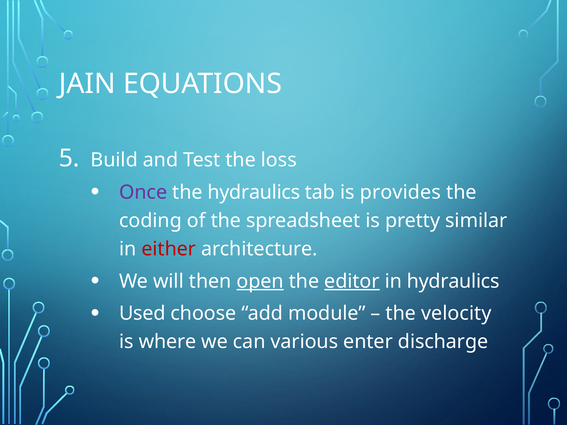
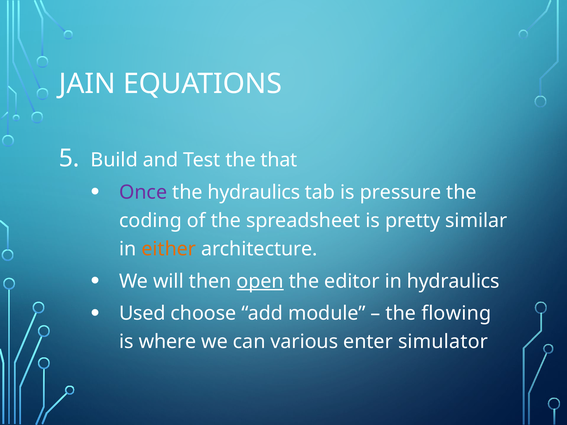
loss: loss -> that
provides: provides -> pressure
either colour: red -> orange
editor underline: present -> none
velocity: velocity -> flowing
discharge: discharge -> simulator
